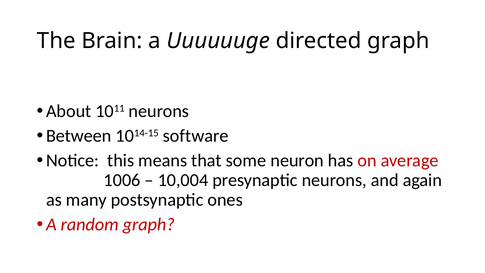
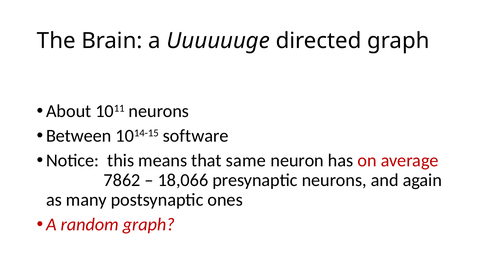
some: some -> same
1006: 1006 -> 7862
10,004: 10,004 -> 18,066
